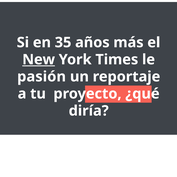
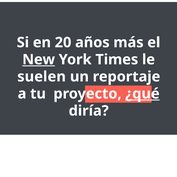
35: 35 -> 20
pasión: pasión -> suelen
¿qué underline: none -> present
